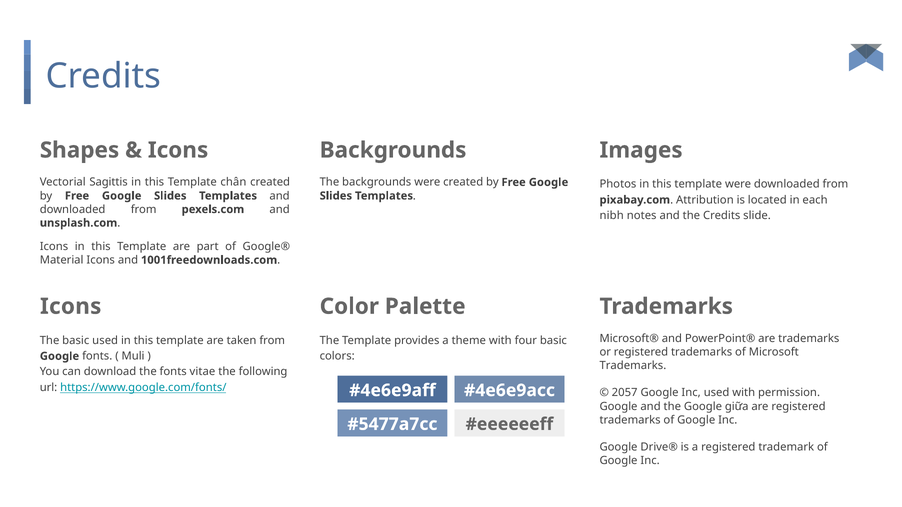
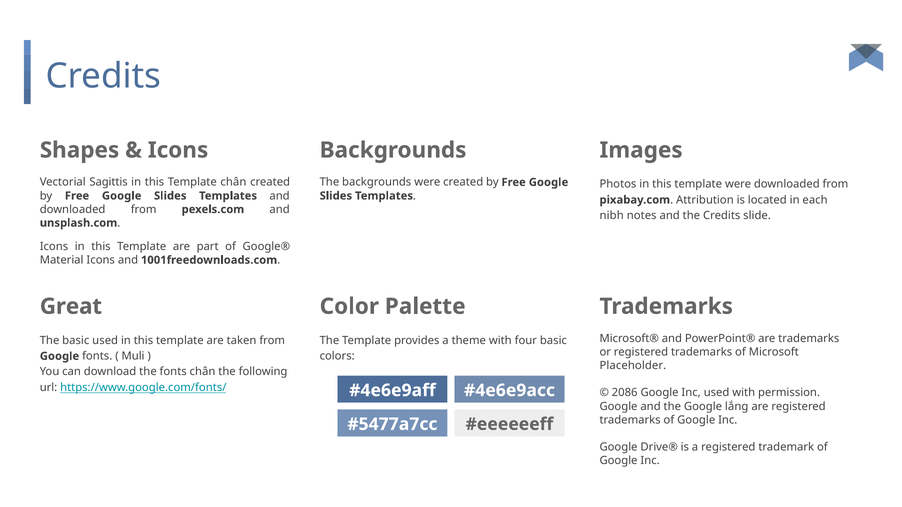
Icons at (71, 307): Icons -> Great
Trademarks at (633, 366): Trademarks -> Placeholder
fonts vitae: vitae -> chân
2057: 2057 -> 2086
giữa: giữa -> lắng
